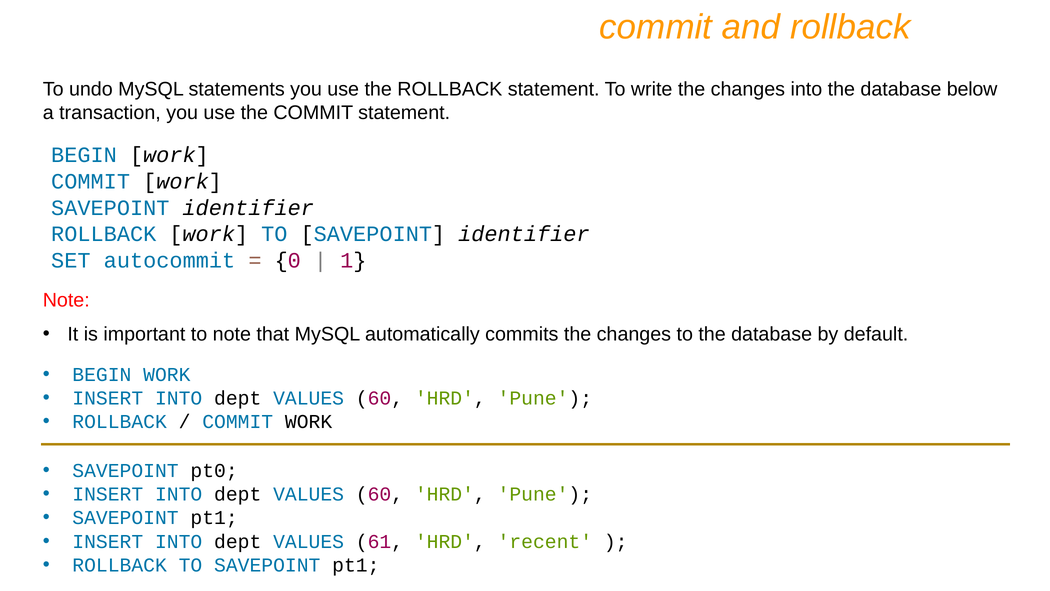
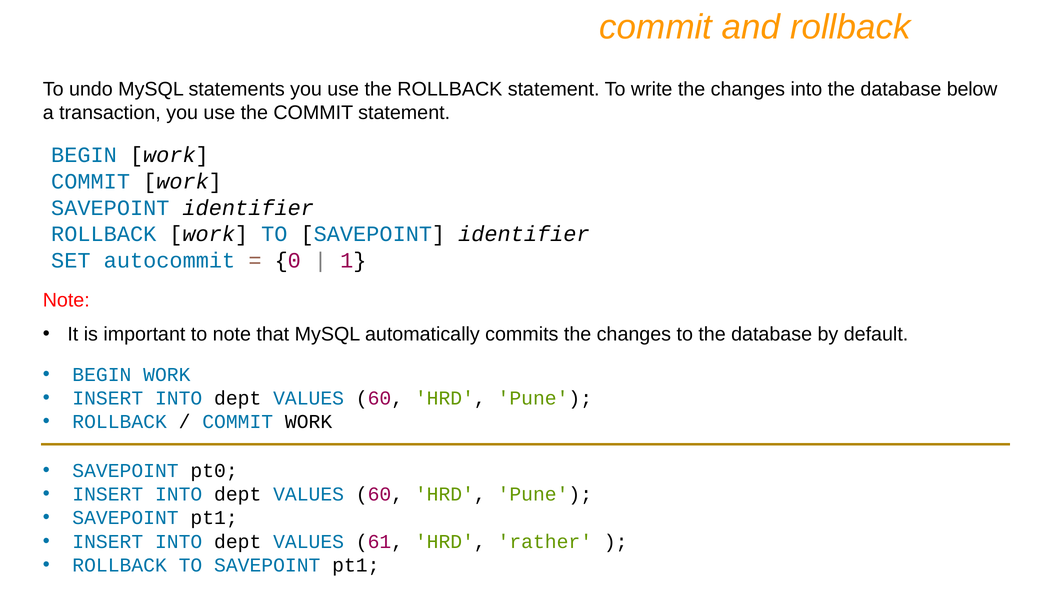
recent: recent -> rather
